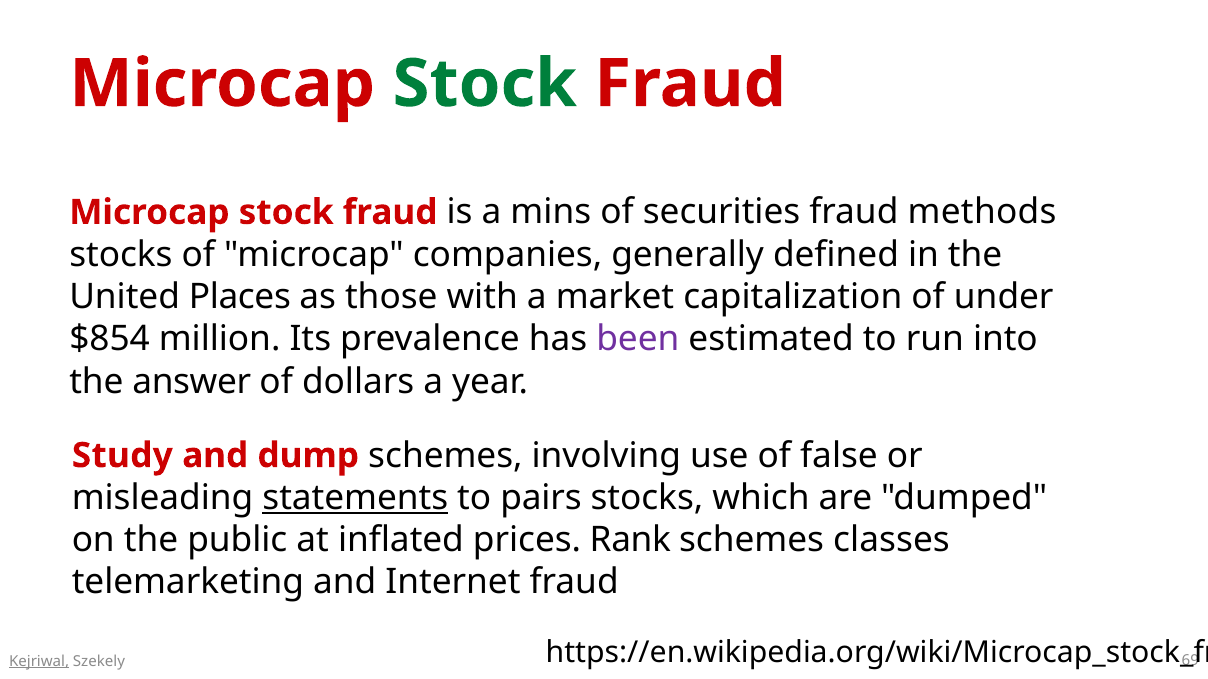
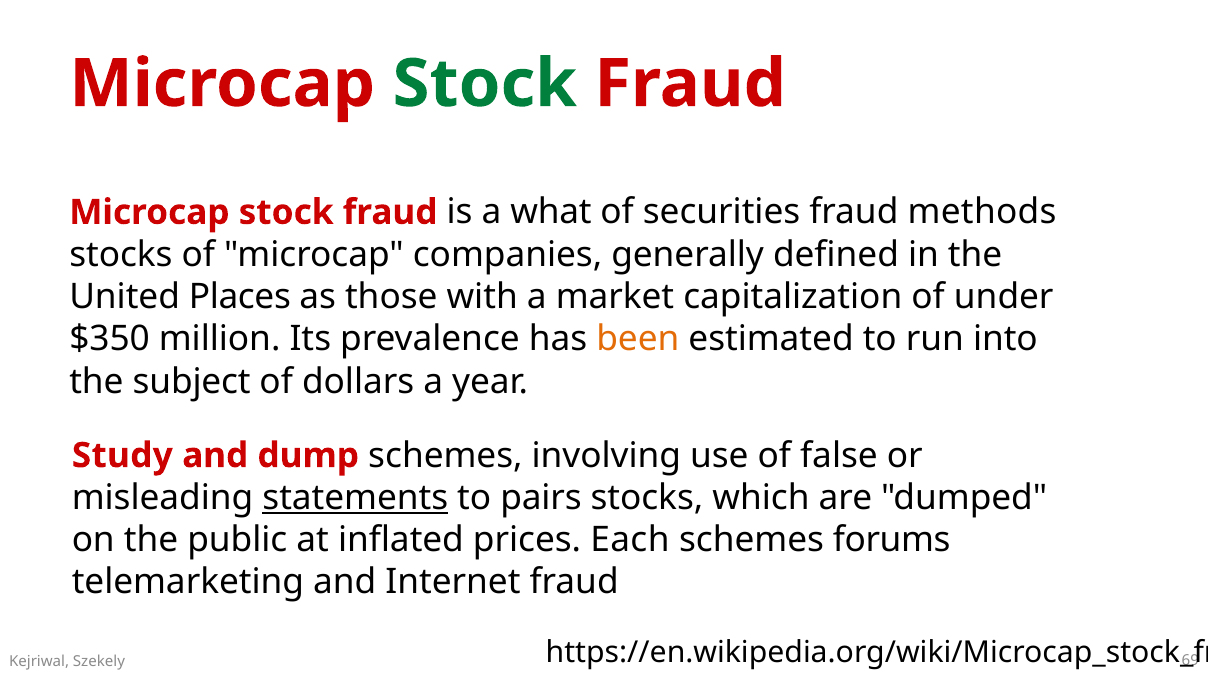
mins: mins -> what
$854: $854 -> $350
been colour: purple -> orange
answer: answer -> subject
Rank: Rank -> Each
classes: classes -> forums
Kejriwal underline: present -> none
